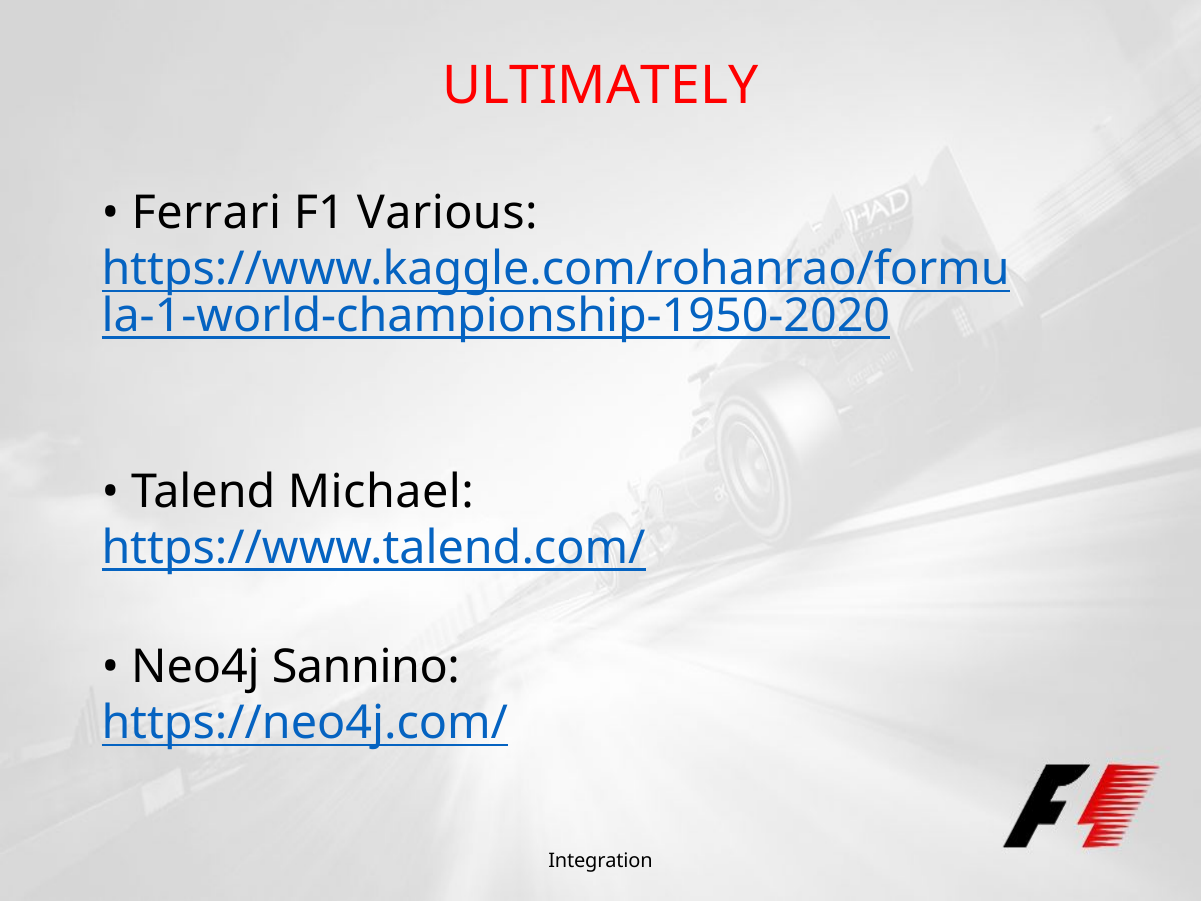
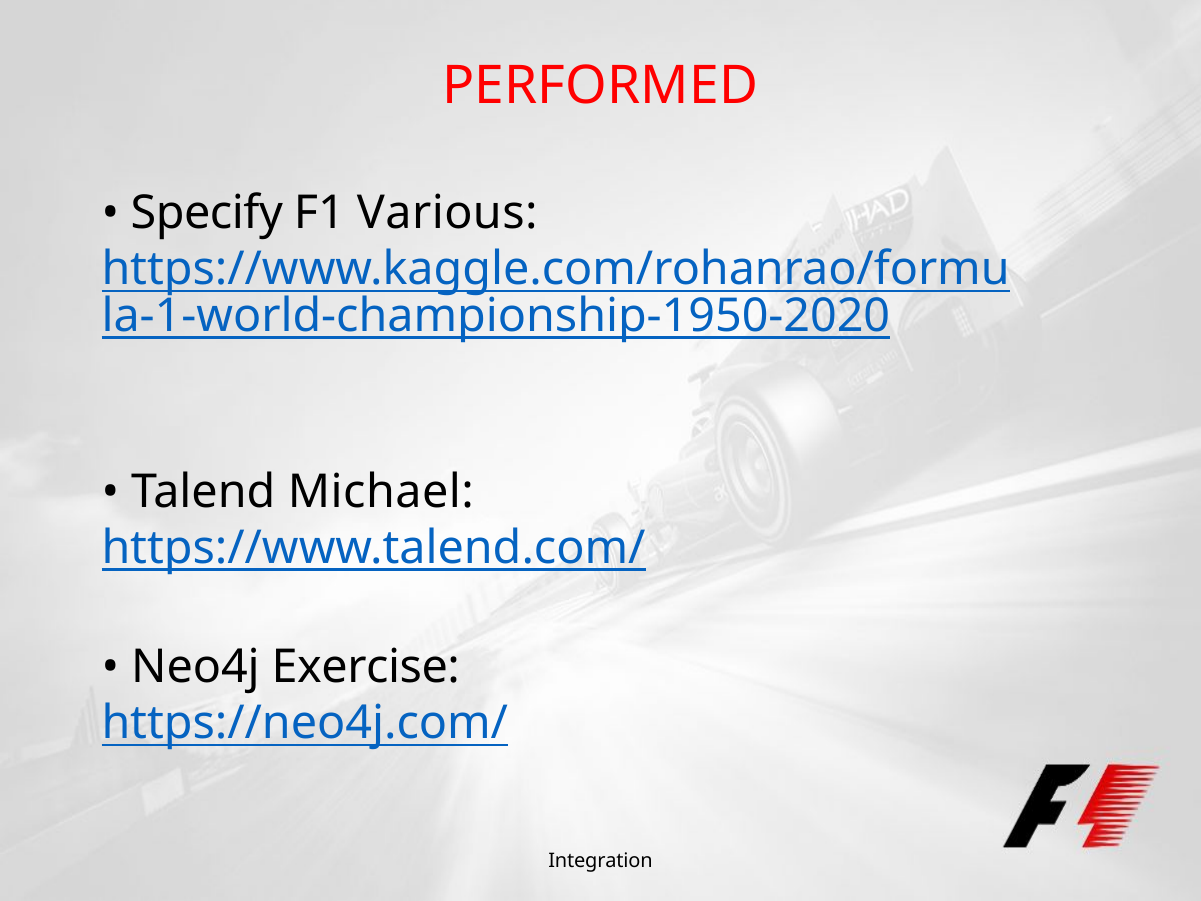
ULTIMATELY: ULTIMATELY -> PERFORMED
Ferrari: Ferrari -> Specify
Sannino: Sannino -> Exercise
